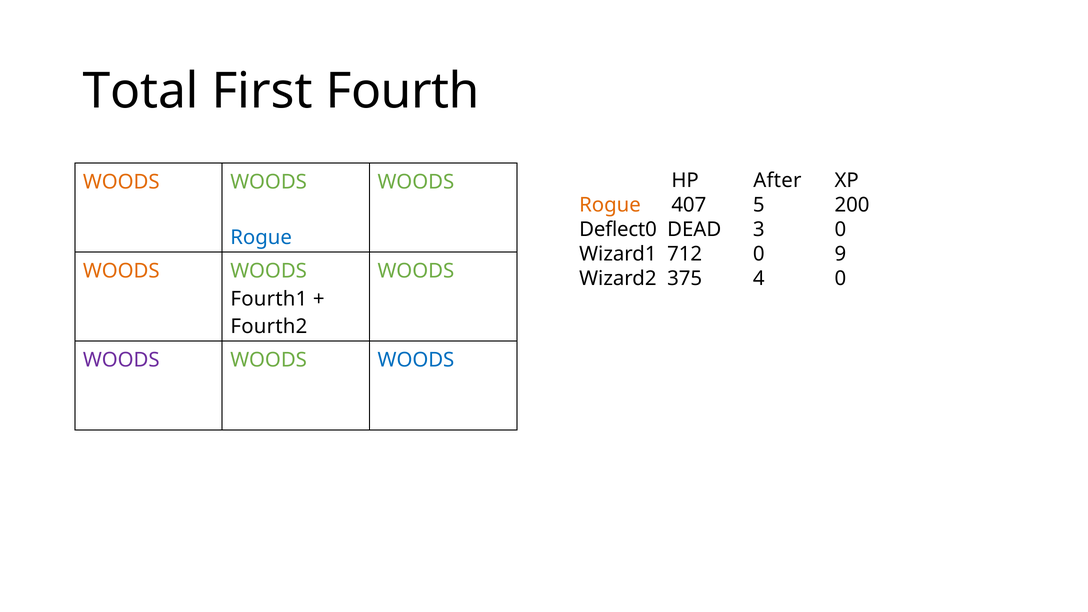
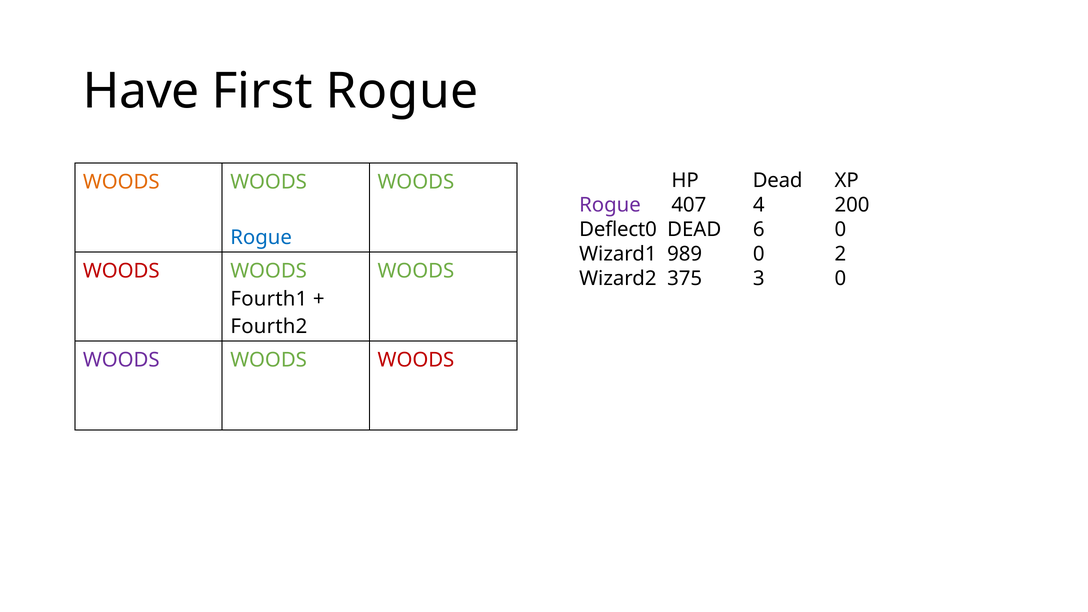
Total: Total -> Have
First Fourth: Fourth -> Rogue
HP After: After -> Dead
Rogue at (610, 205) colour: orange -> purple
5: 5 -> 4
3: 3 -> 6
712: 712 -> 989
9: 9 -> 2
WOODS at (121, 271) colour: orange -> red
4: 4 -> 3
WOODS at (416, 360) colour: blue -> red
